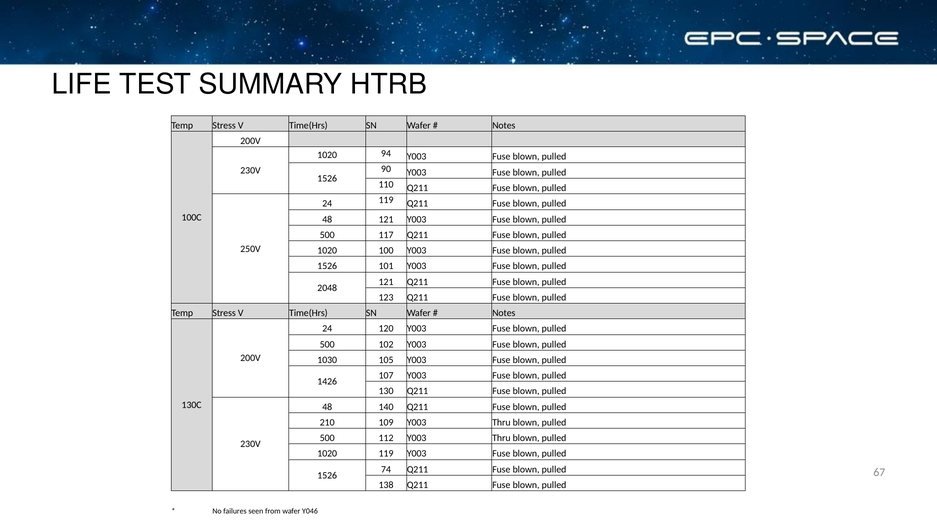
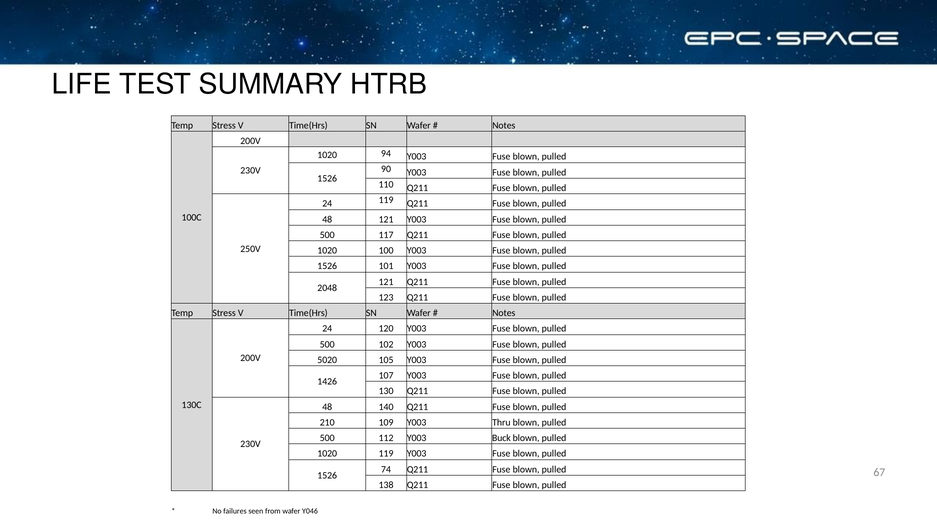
1030: 1030 -> 5020
112 Y003 Thru: Thru -> Buck
